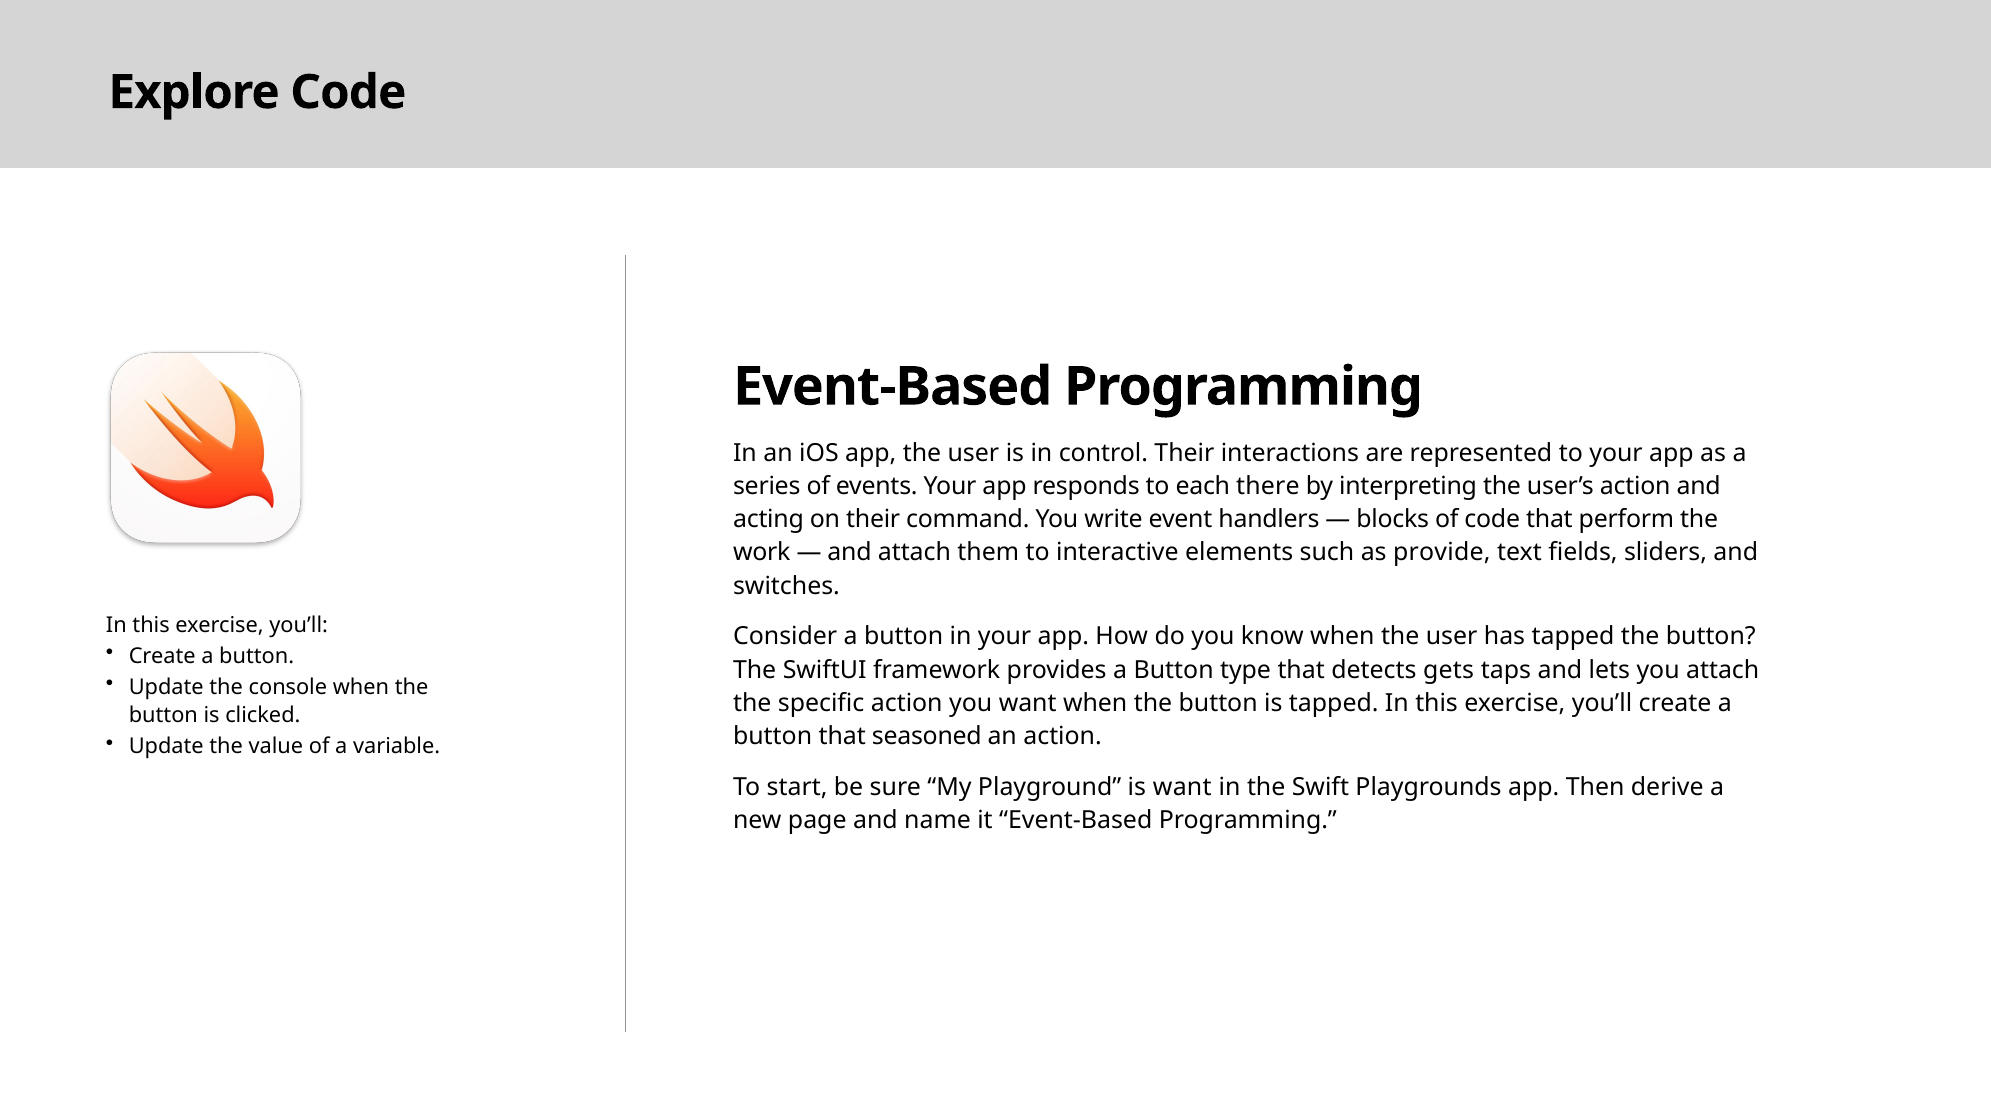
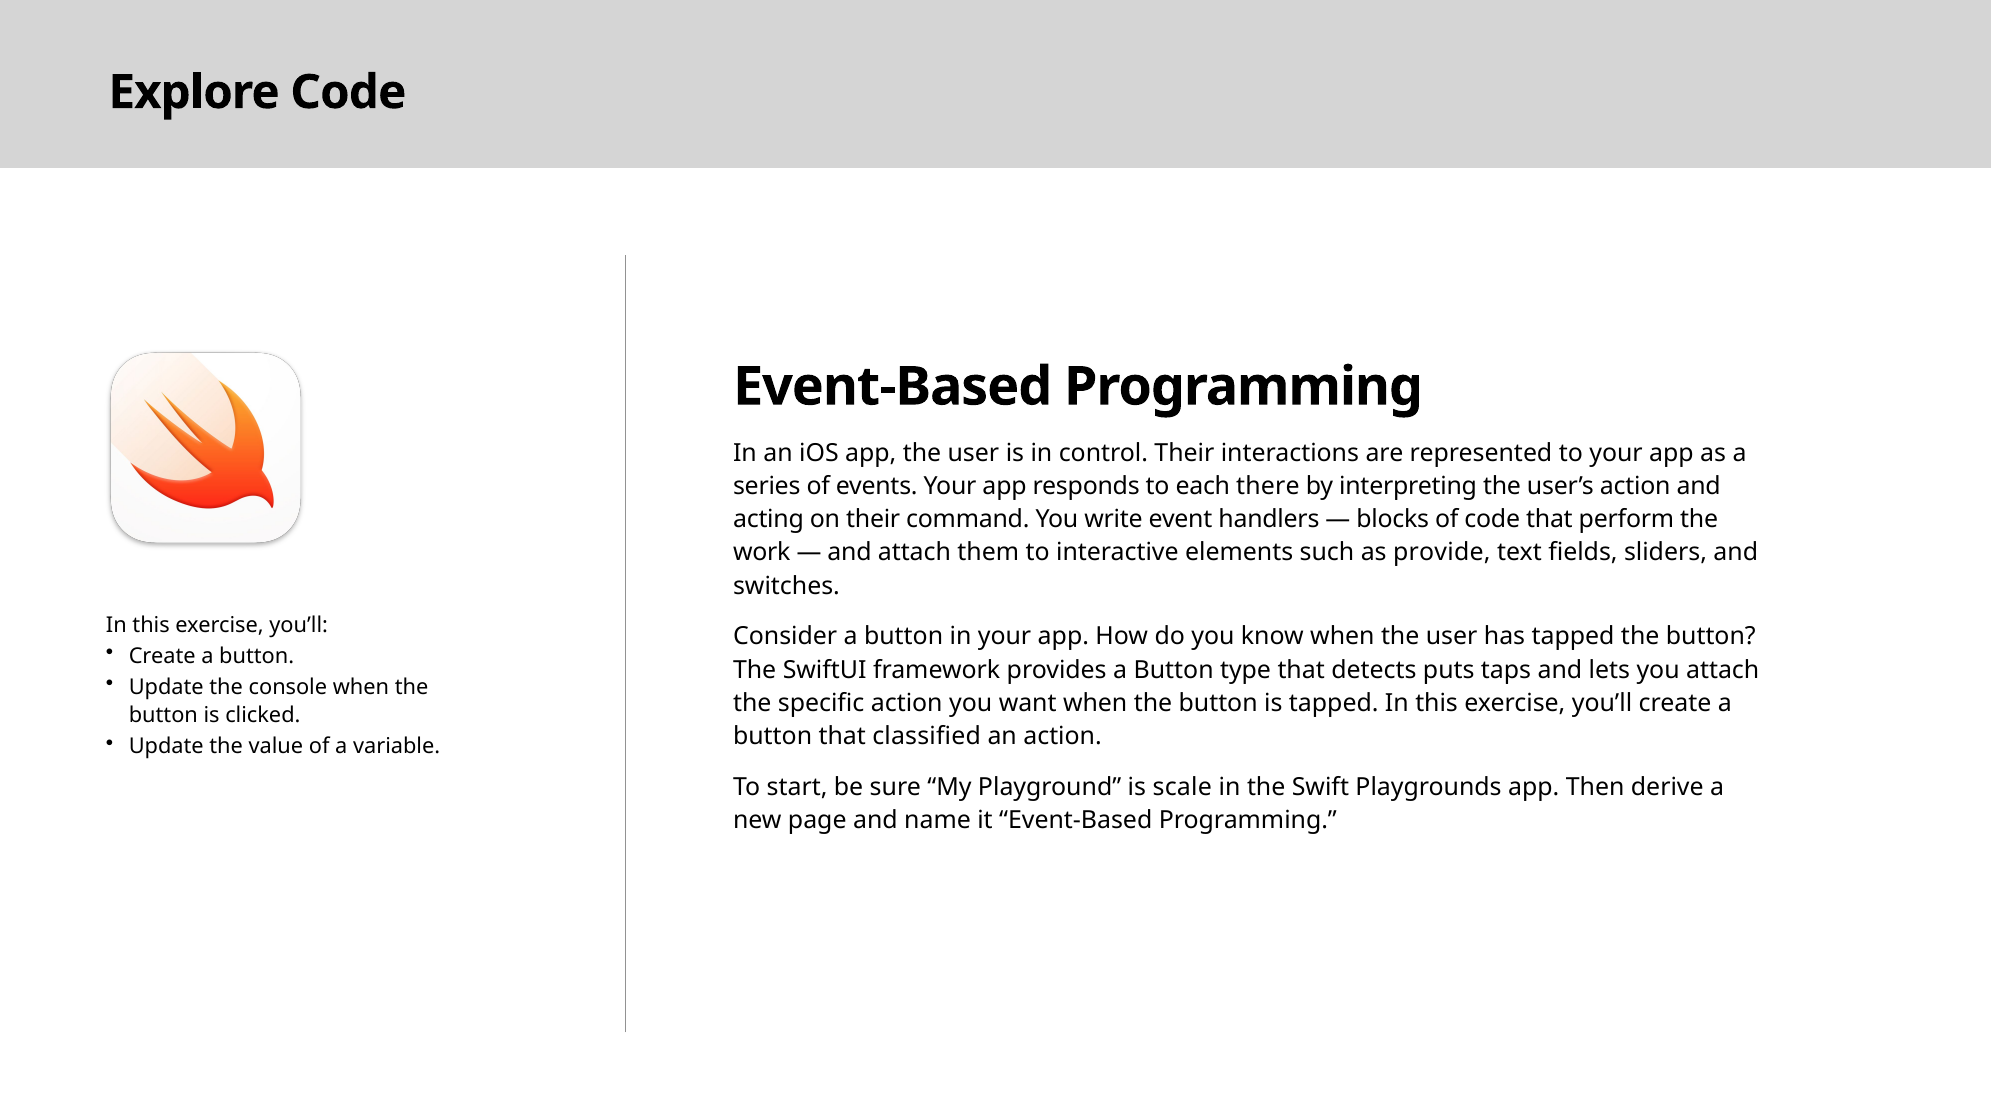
gets: gets -> puts
seasoned: seasoned -> classified
is want: want -> scale
